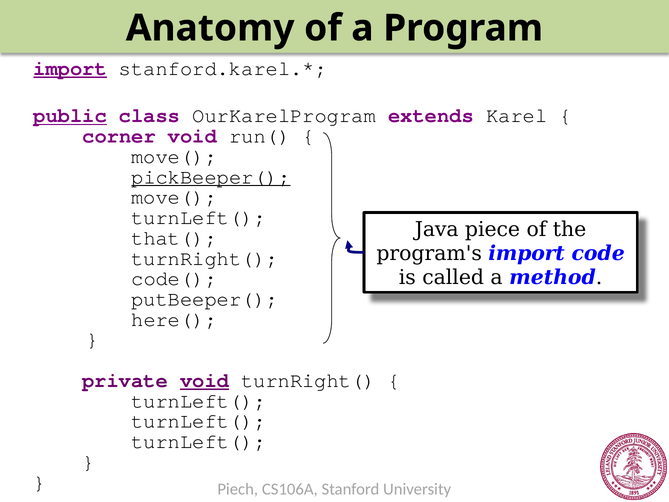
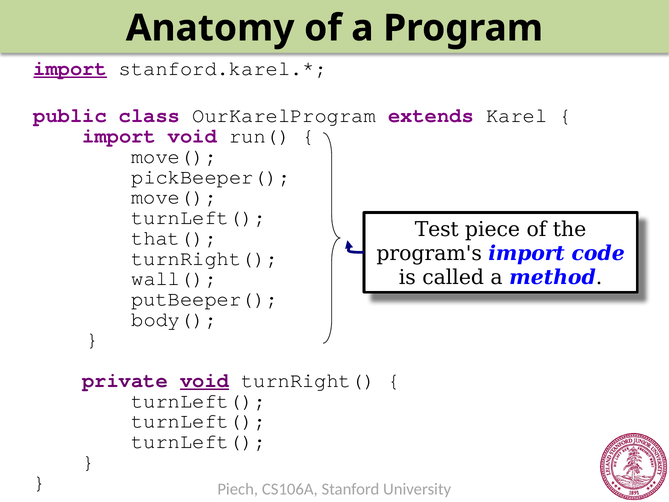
public underline: present -> none
corner at (119, 136): corner -> import
pickBeeper( underline: present -> none
Java: Java -> Test
code(: code( -> wall(
here(: here( -> body(
